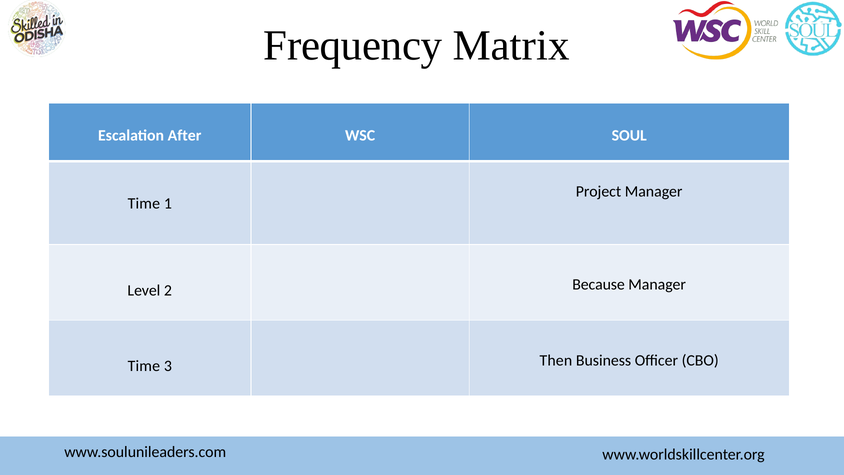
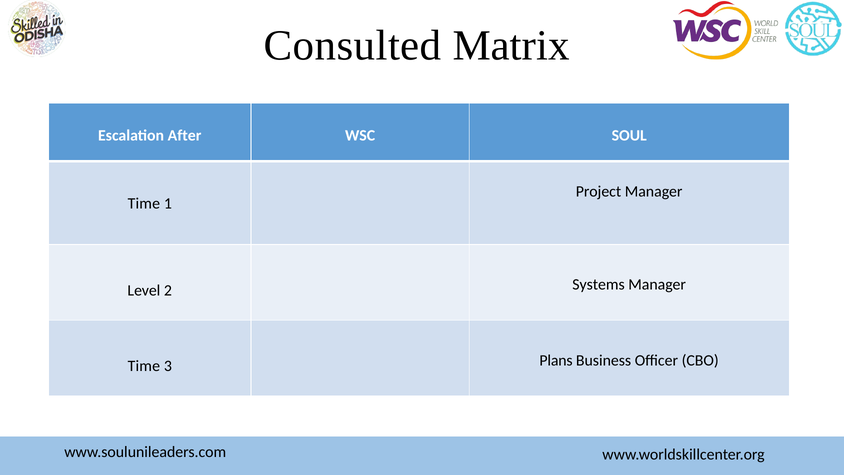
Frequency: Frequency -> Consulted
Because: Because -> Systems
Then: Then -> Plans
